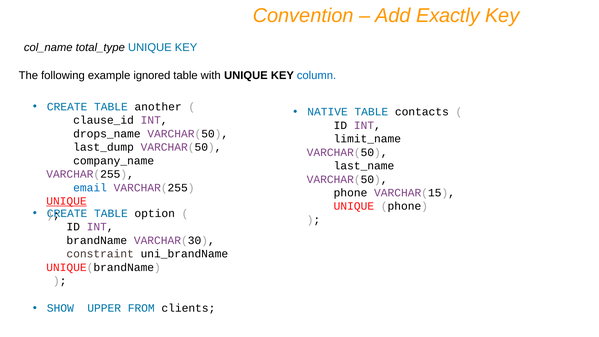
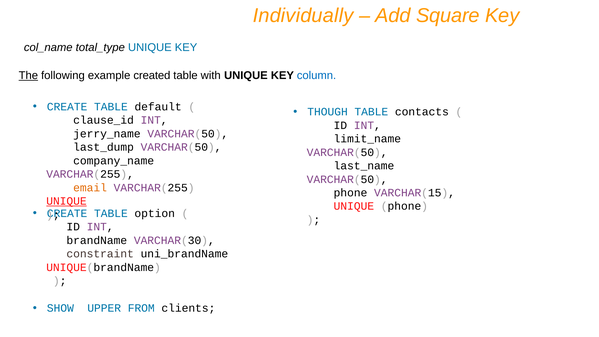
Convention: Convention -> Individually
Exactly: Exactly -> Square
The underline: none -> present
ignored: ignored -> created
another: another -> default
NATIVE: NATIVE -> THOUGH
drops_name: drops_name -> jerry_name
email colour: blue -> orange
